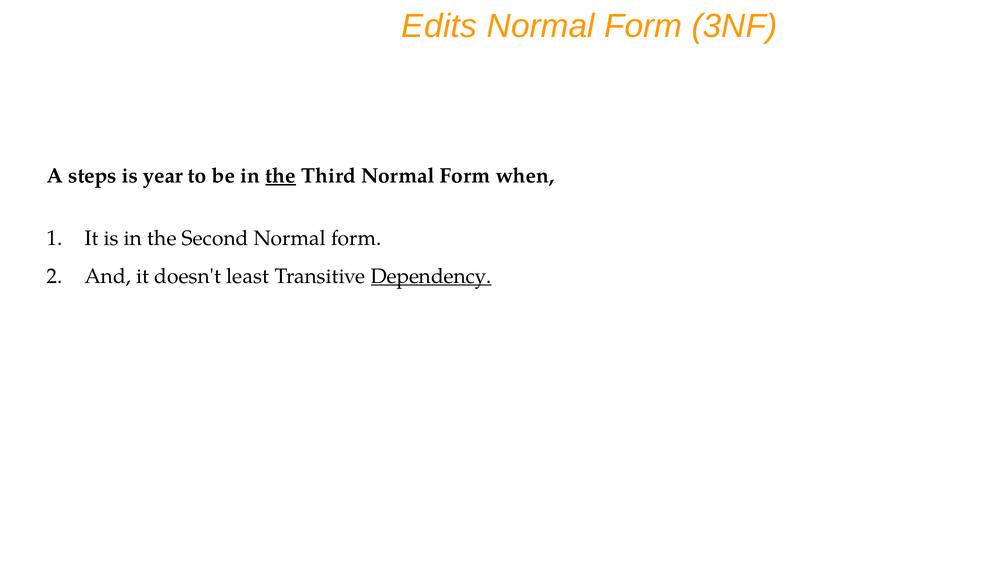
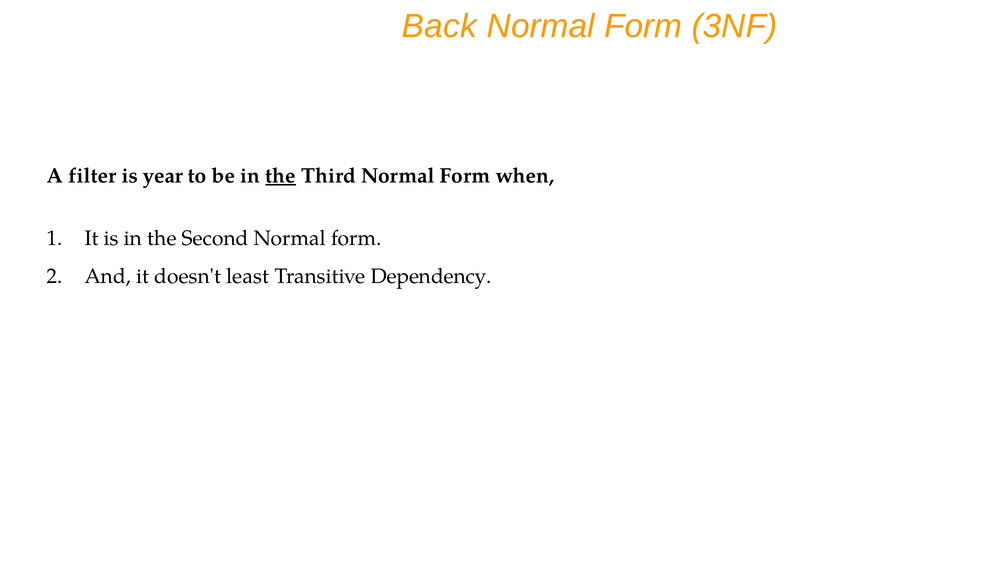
Edits: Edits -> Back
steps: steps -> filter
Dependency underline: present -> none
